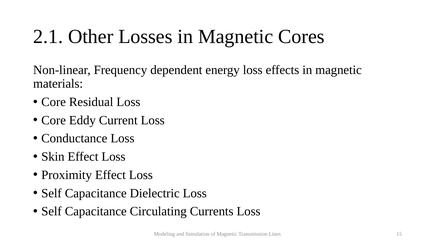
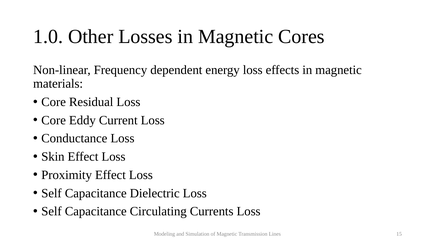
2.1: 2.1 -> 1.0
